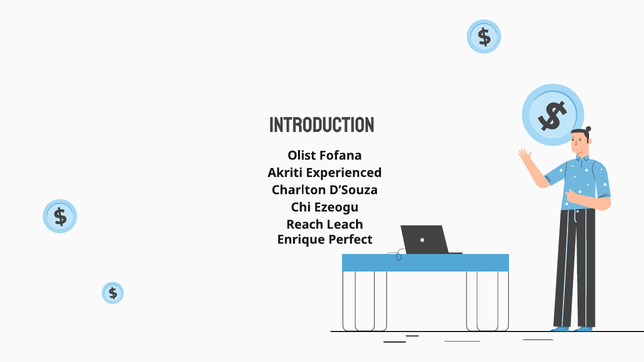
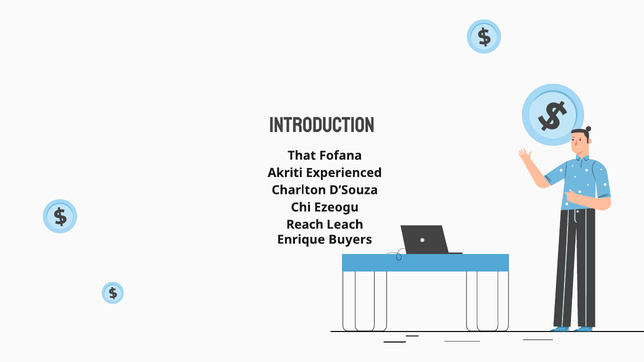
Olist: Olist -> That
Perfect: Perfect -> Buyers
